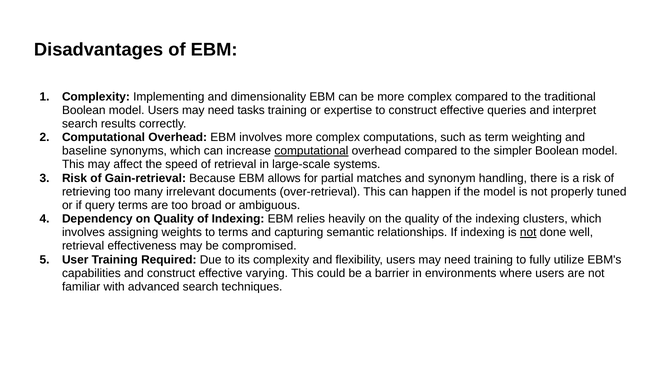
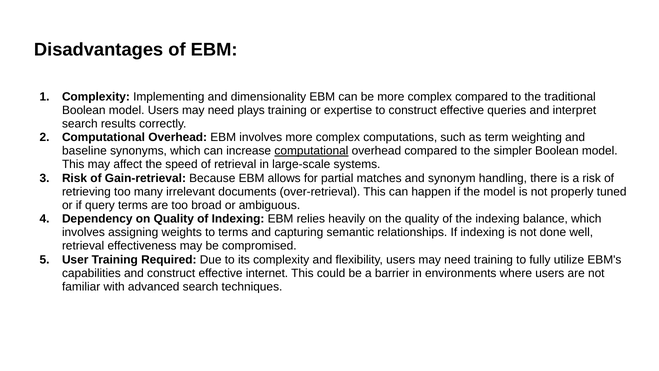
tasks: tasks -> plays
clusters: clusters -> balance
not at (528, 232) underline: present -> none
varying: varying -> internet
